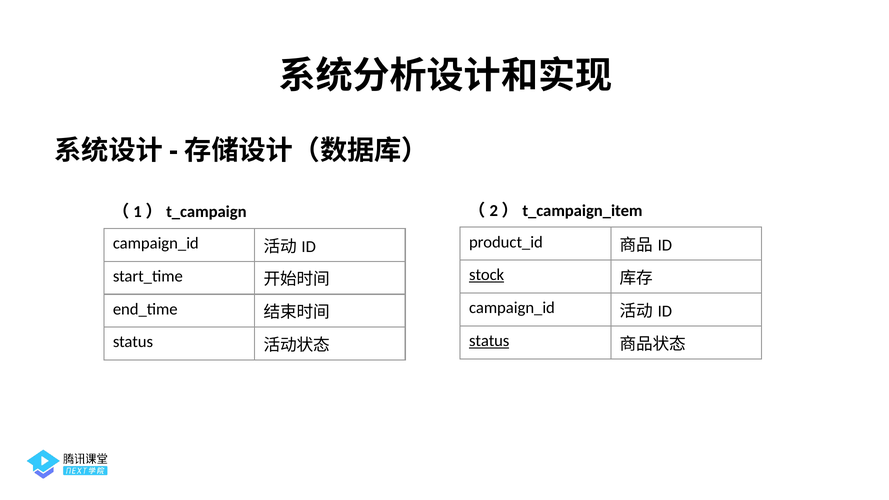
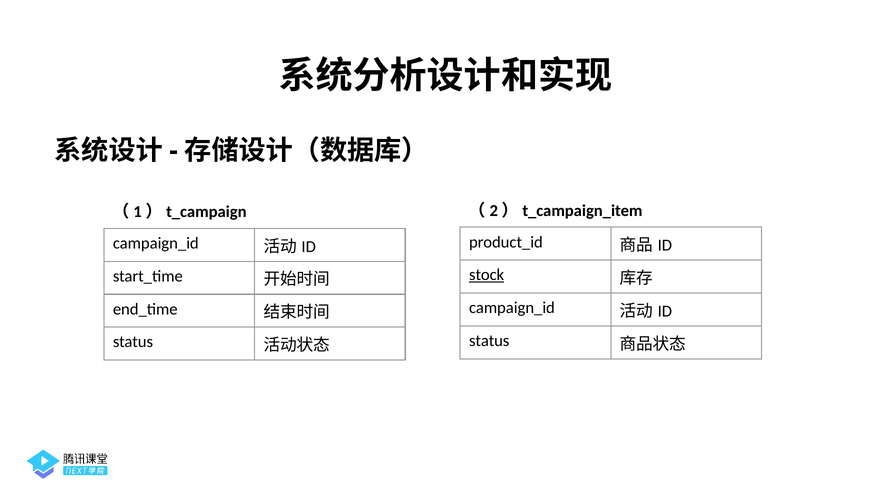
status at (489, 341) underline: present -> none
